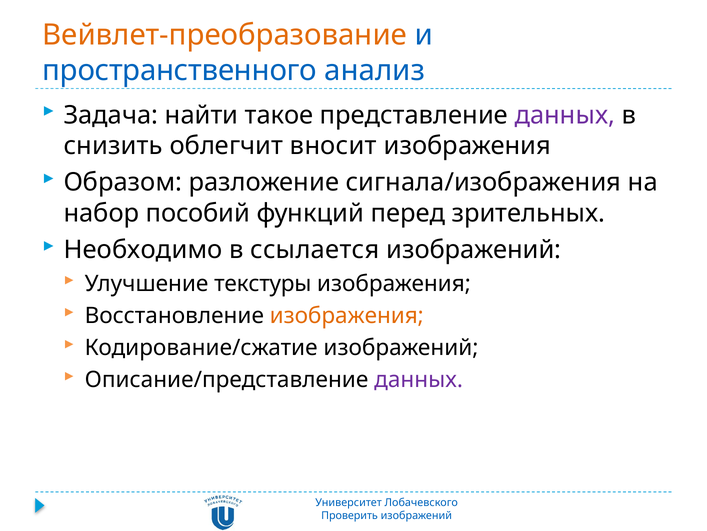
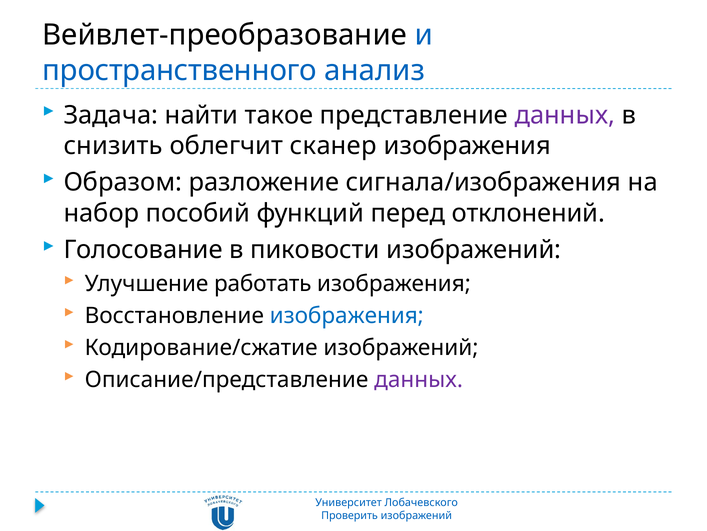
Вейвлет-преобразование colour: orange -> black
вносит: вносит -> сканер
зрительных: зрительных -> отклонений
Необходимо: Необходимо -> Голосование
ссылается: ссылается -> пиковости
текстуры: текстуры -> работать
изображения at (347, 315) colour: orange -> blue
